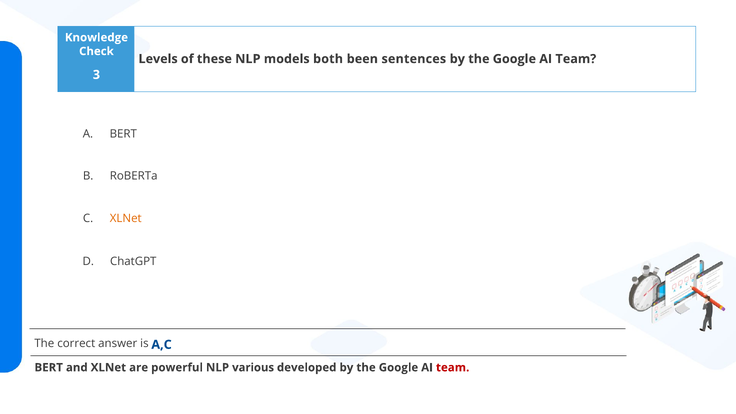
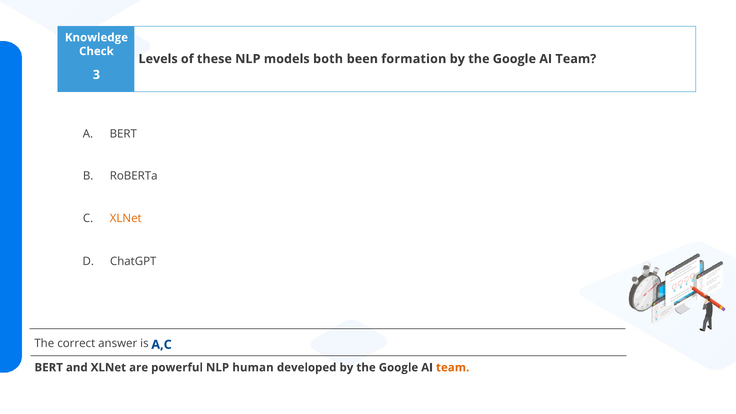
sentences: sentences -> formation
various: various -> human
team at (453, 368) colour: red -> orange
